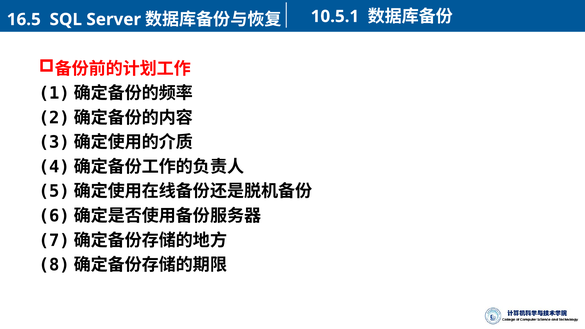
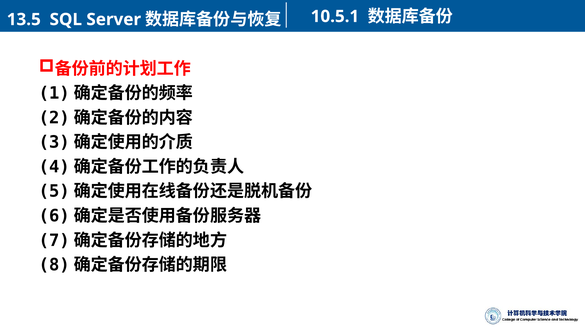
16.5: 16.5 -> 13.5
